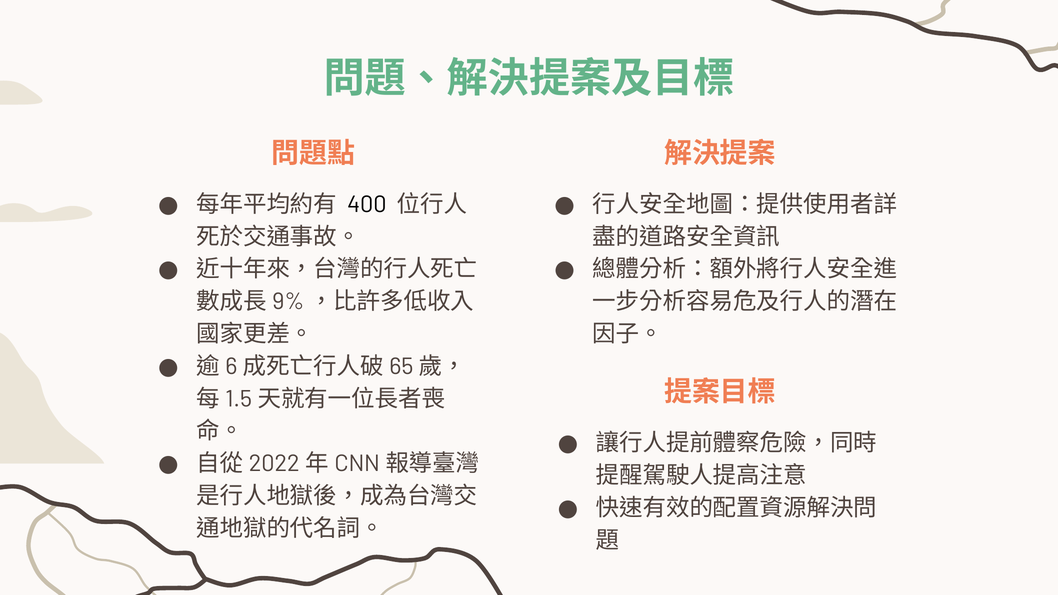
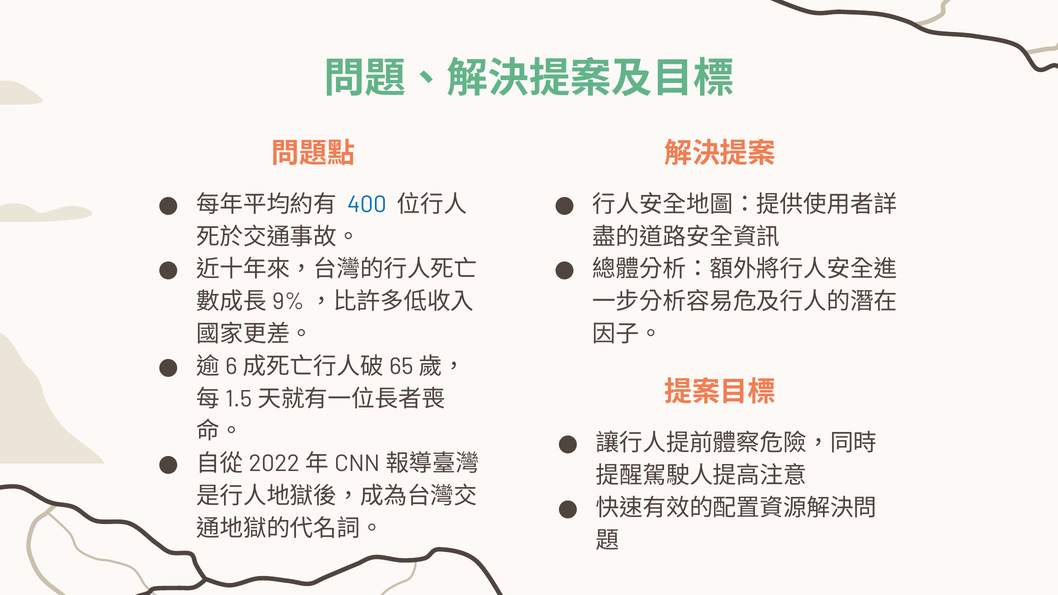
400 colour: black -> blue
